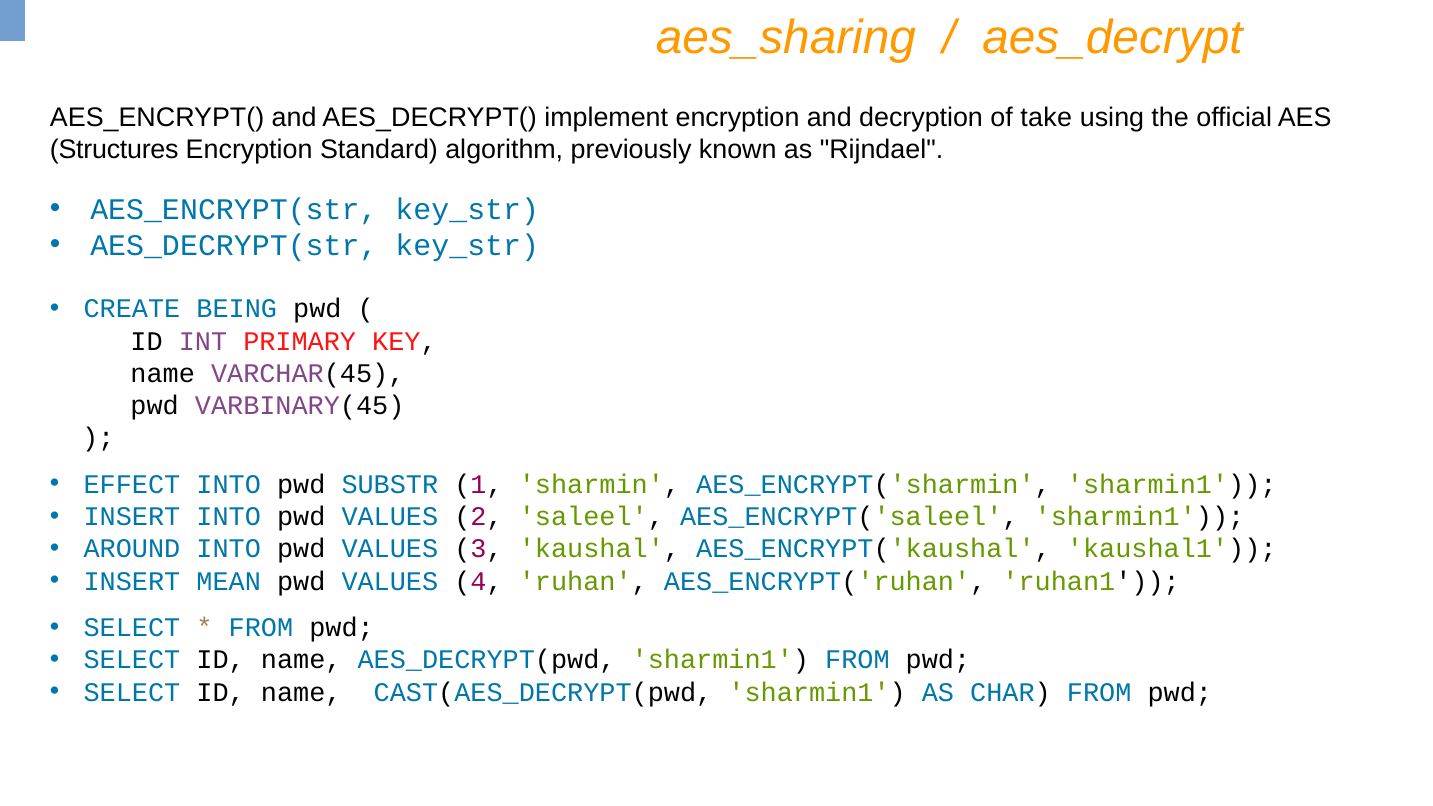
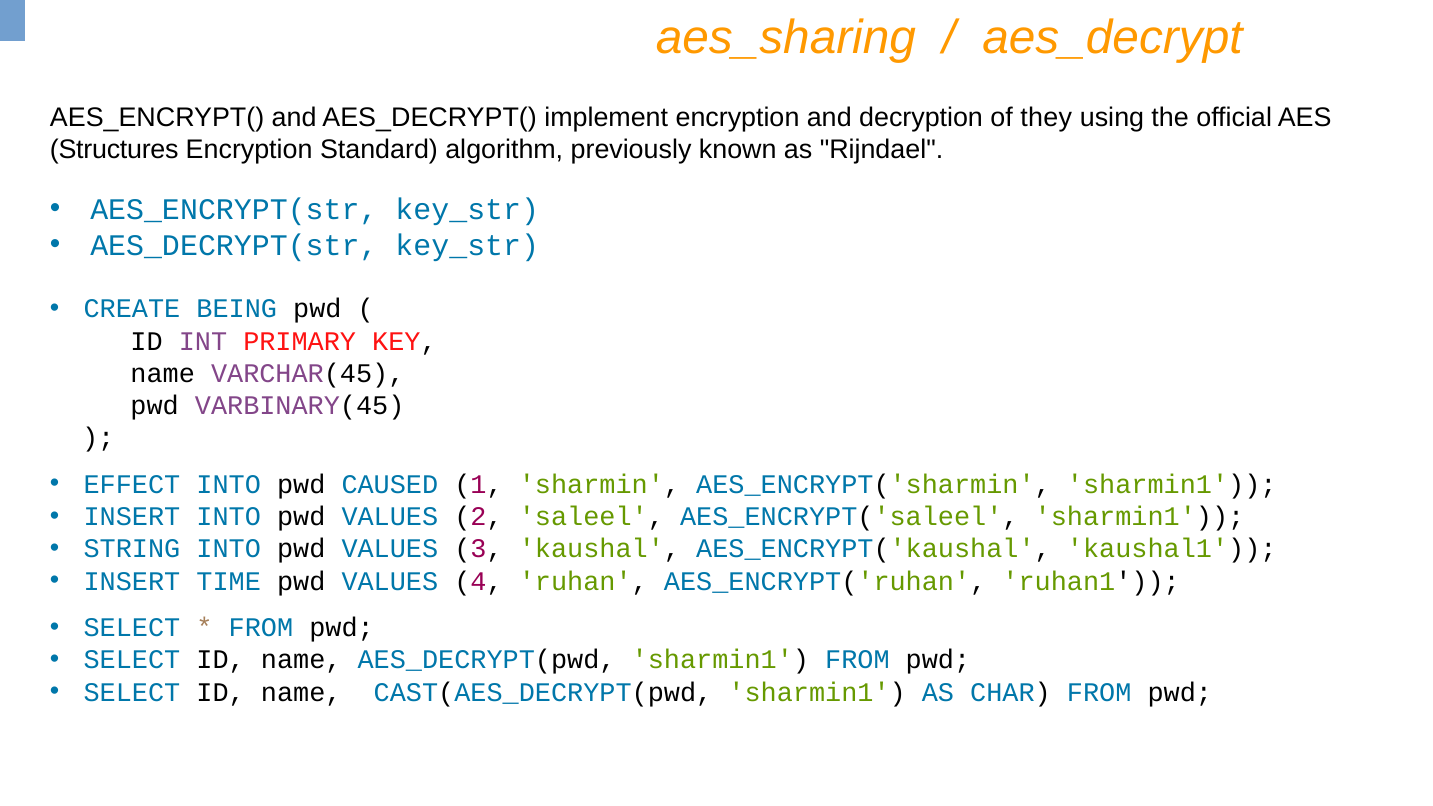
take: take -> they
SUBSTR: SUBSTR -> CAUSED
AROUND: AROUND -> STRING
MEAN: MEAN -> TIME
